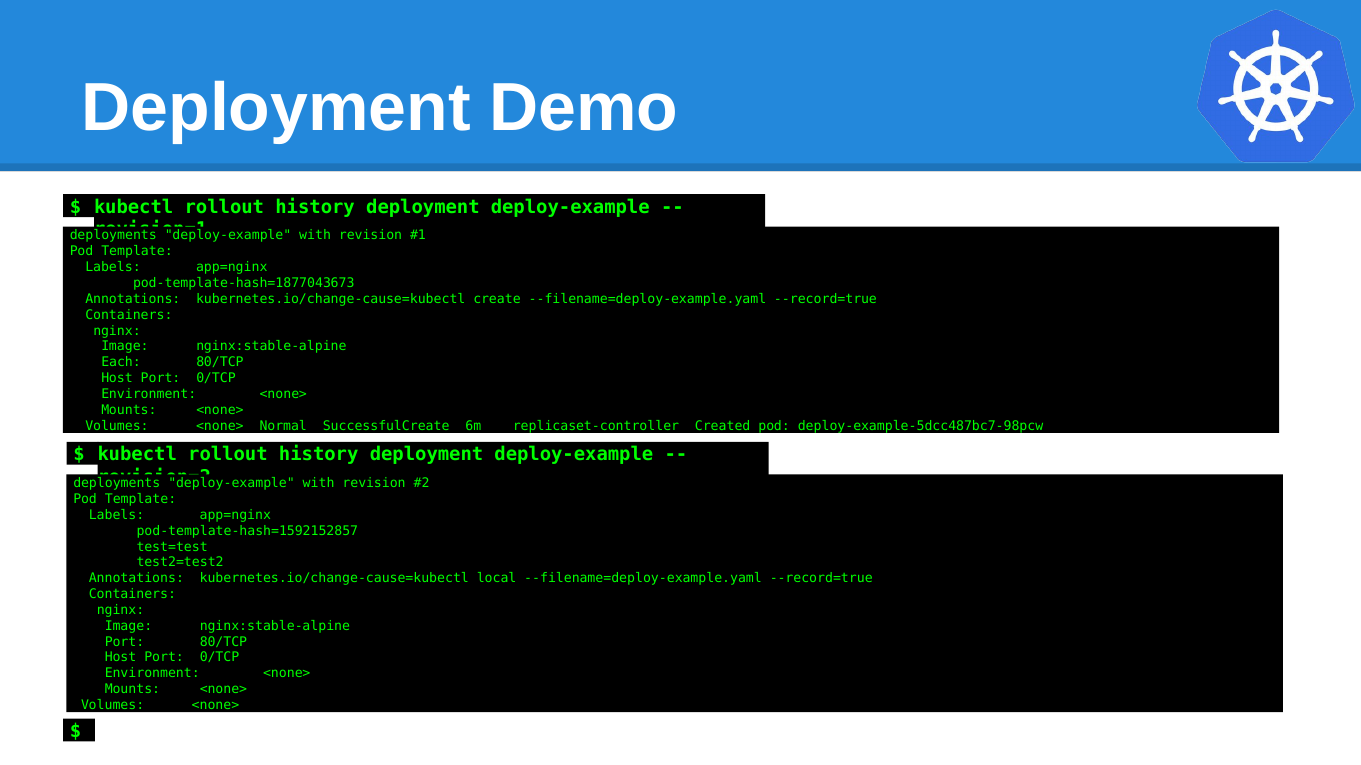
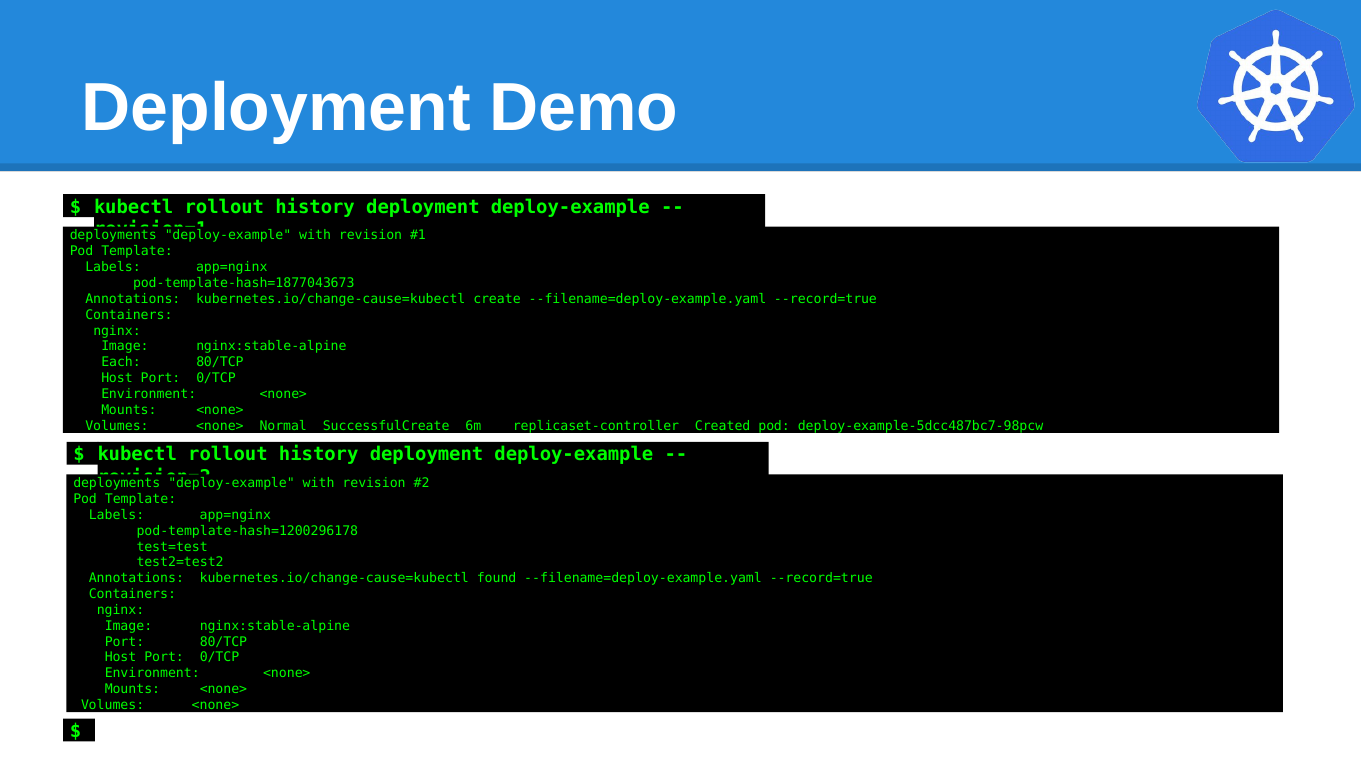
pod-template-hash=1592152857: pod-template-hash=1592152857 -> pod-template-hash=1200296178
local: local -> found
